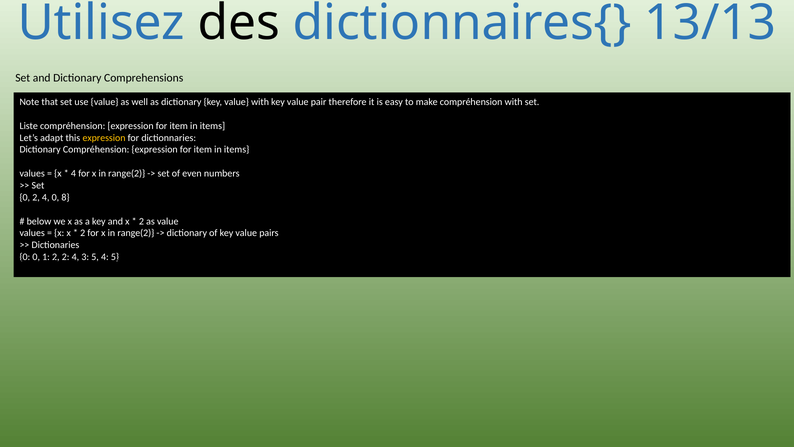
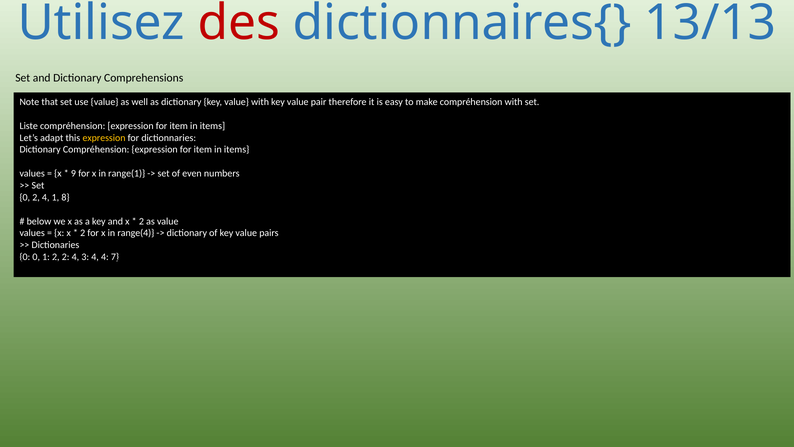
des colour: black -> red
4 at (73, 173): 4 -> 9
range(2 at (127, 173): range(2 -> range(1
4 0: 0 -> 1
range(2 at (136, 233): range(2 -> range(4
5 at (95, 257): 5 -> 4
5 at (115, 257): 5 -> 7
